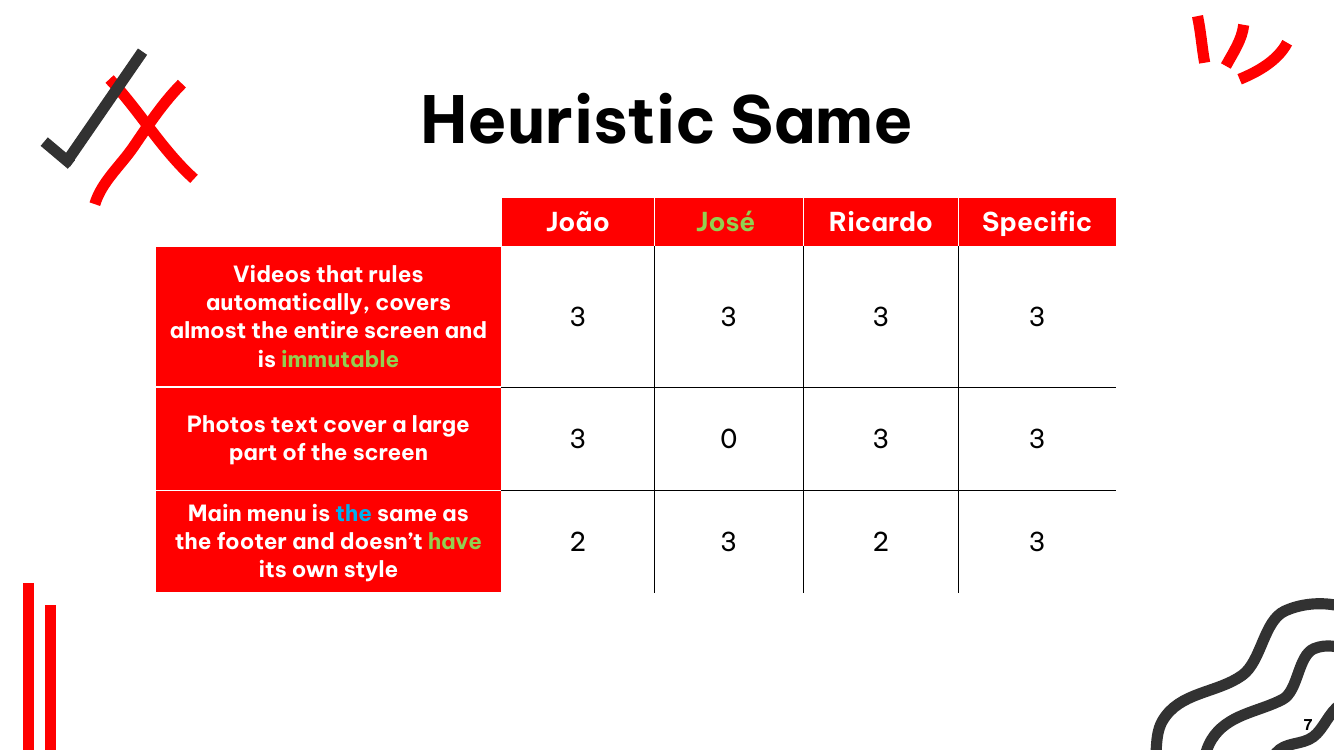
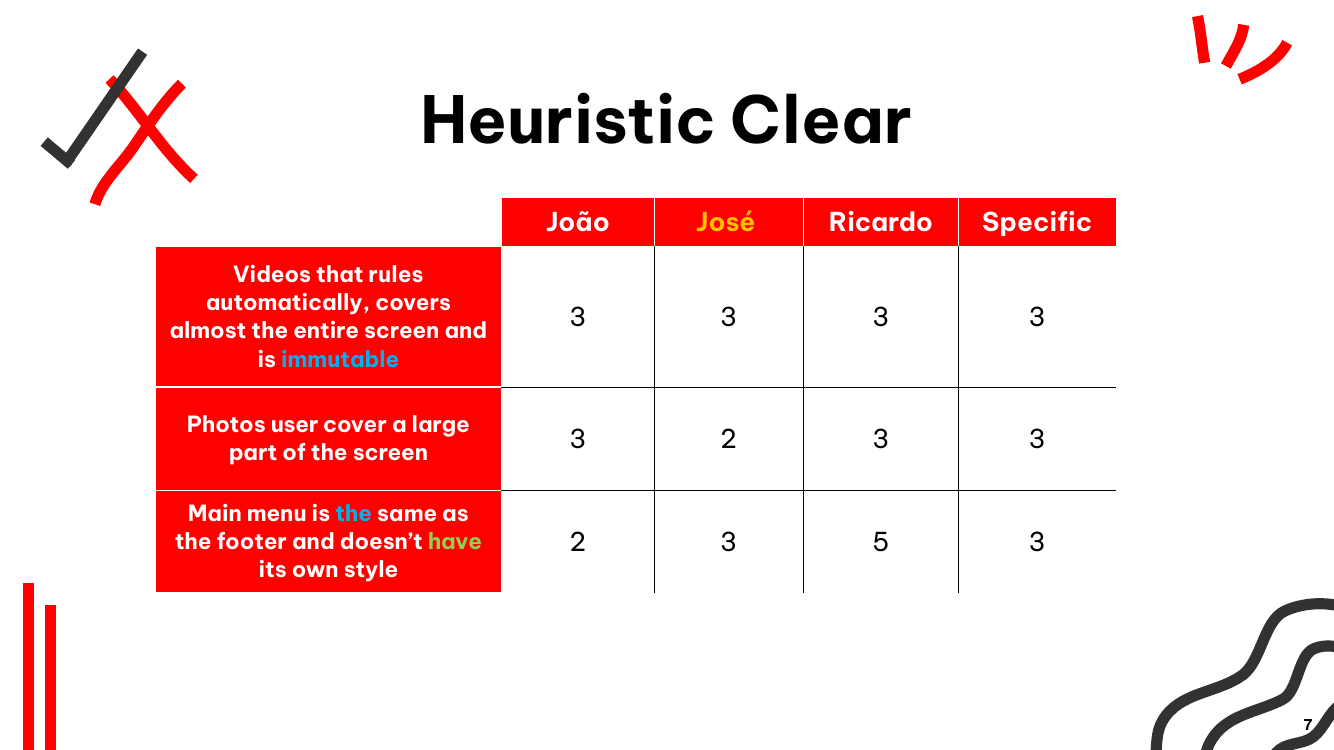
Heuristic Same: Same -> Clear
José colour: light green -> yellow
immutable colour: light green -> light blue
text: text -> user
3 0: 0 -> 2
3 2: 2 -> 5
